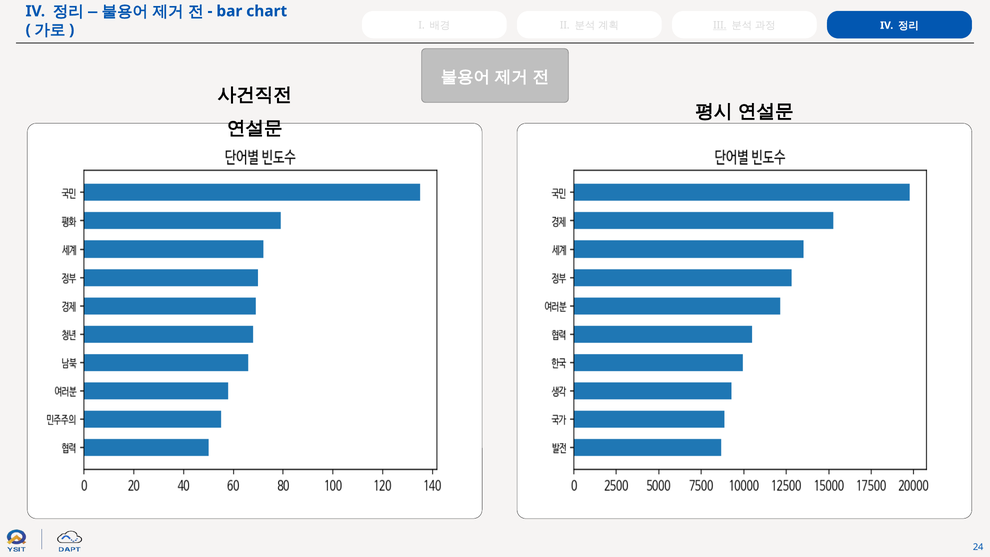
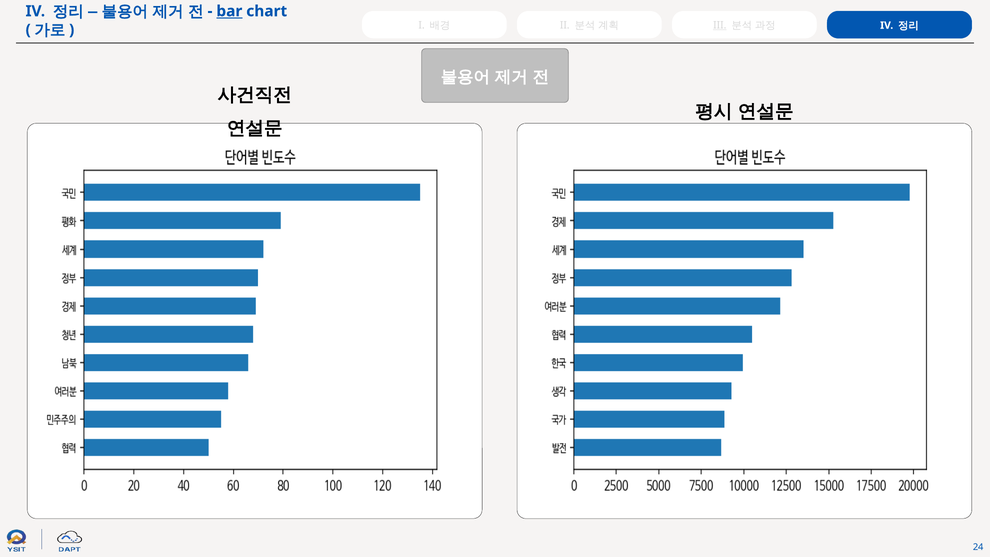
bar underline: none -> present
